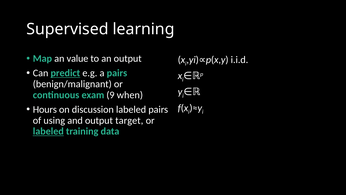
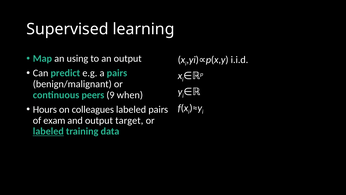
value: value -> using
predict underline: present -> none
exam: exam -> peers
discussion: discussion -> colleagues
using: using -> exam
